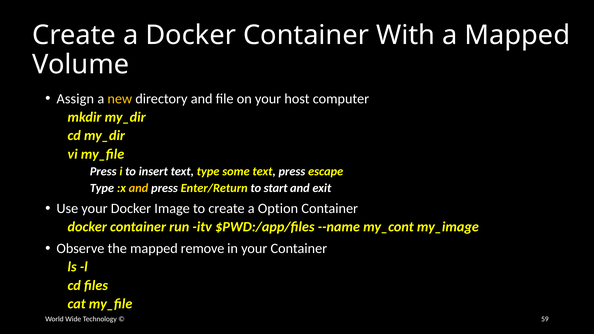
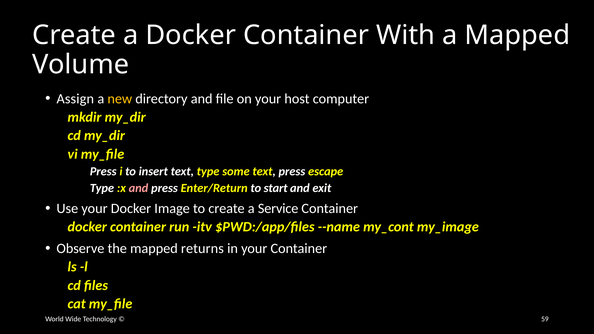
and at (138, 188) colour: yellow -> pink
Option: Option -> Service
remove: remove -> returns
